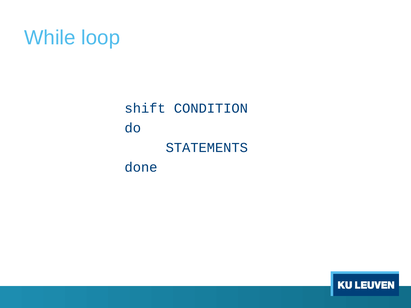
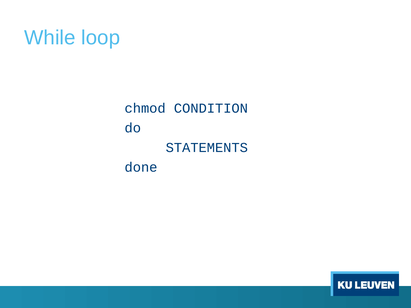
shift: shift -> chmod
